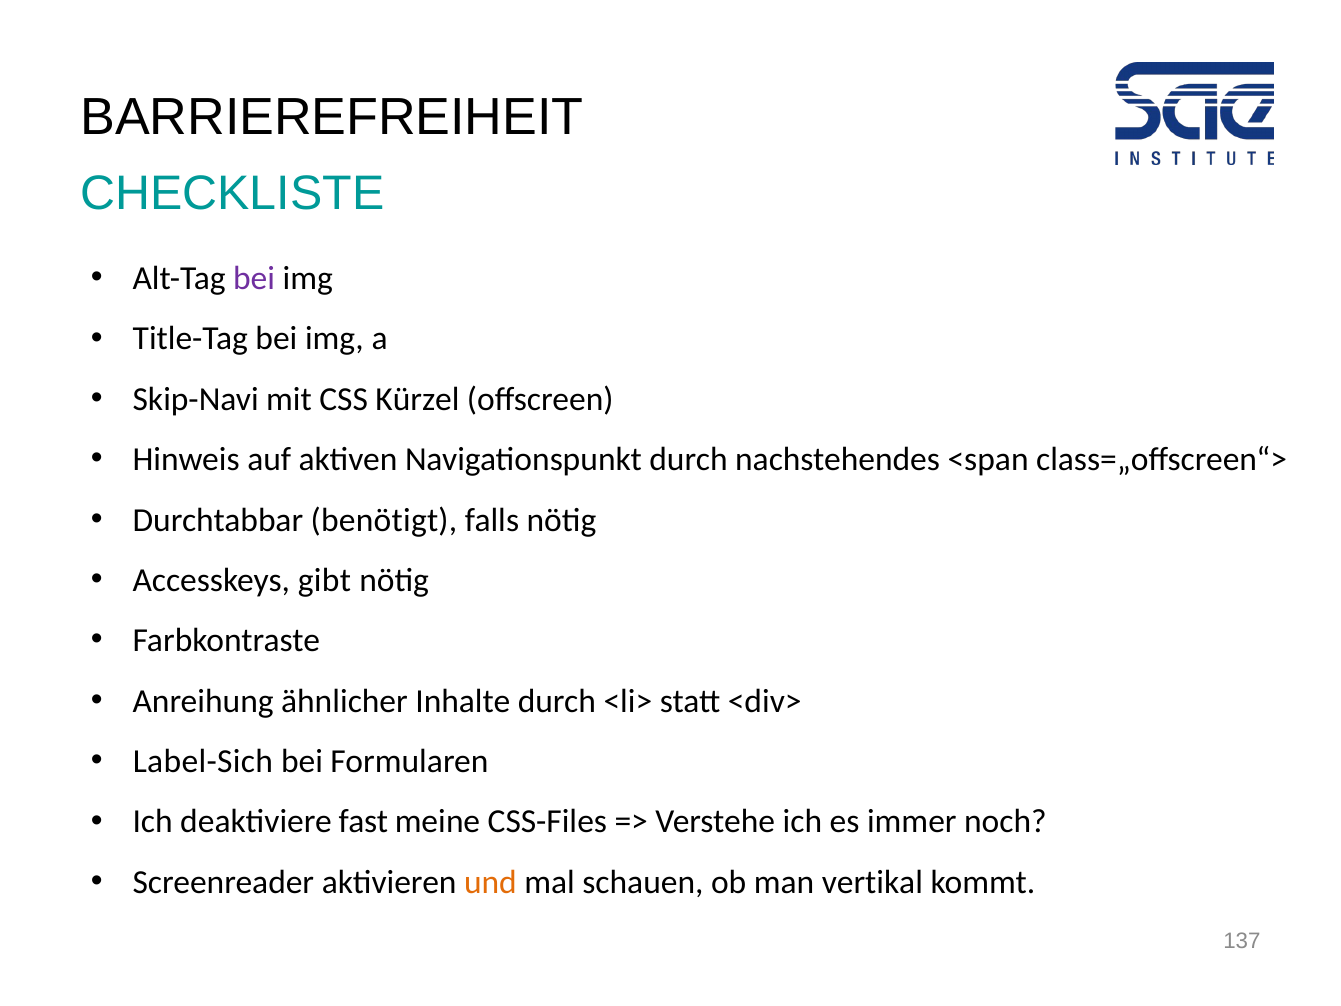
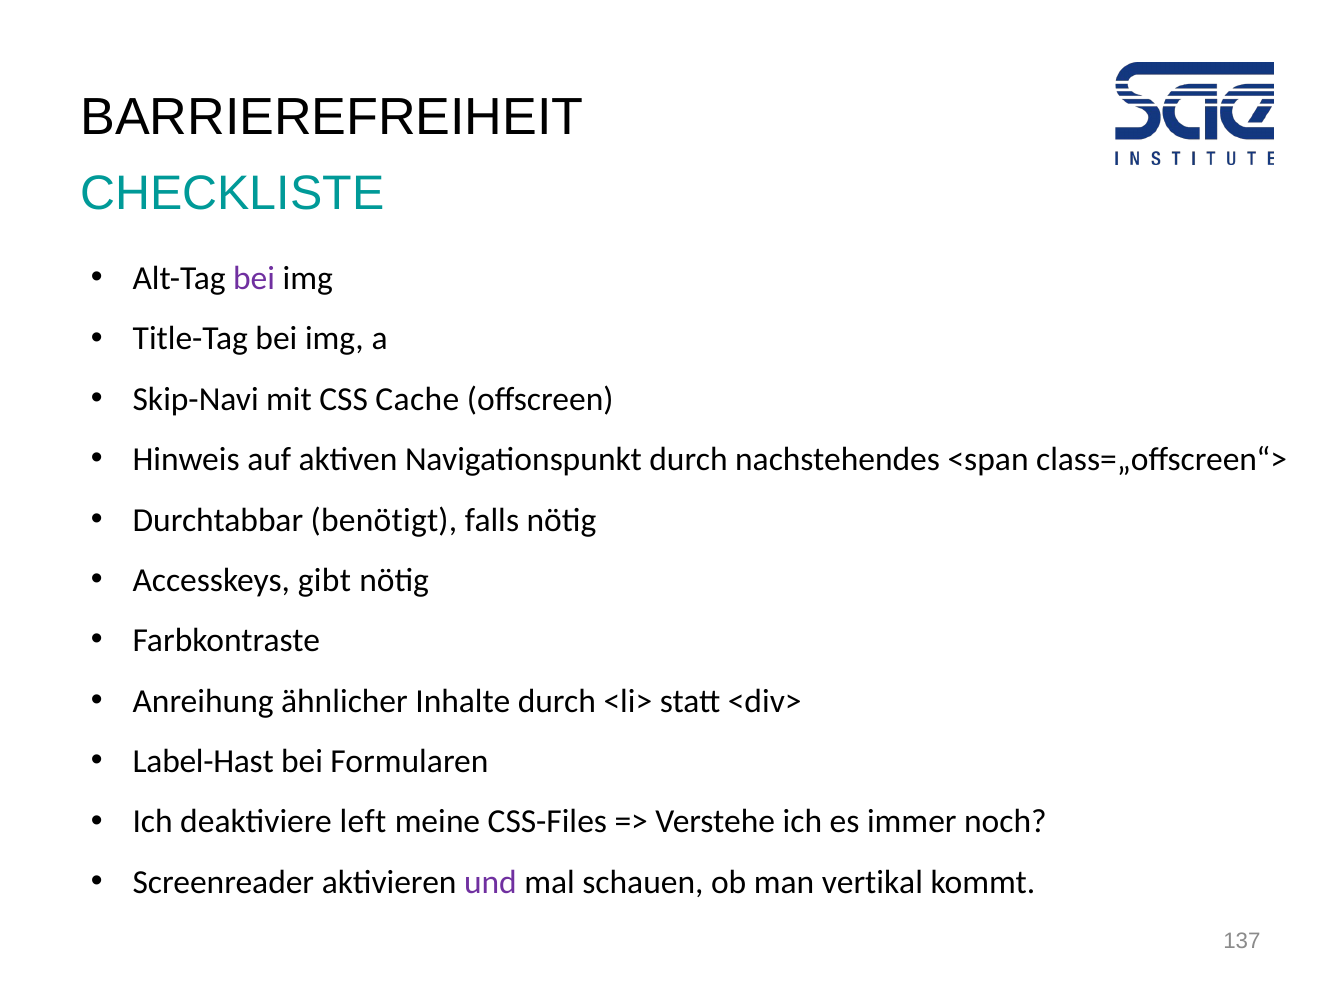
Kürzel: Kürzel -> Cache
Label-Sich: Label-Sich -> Label-Hast
fast: fast -> left
und colour: orange -> purple
